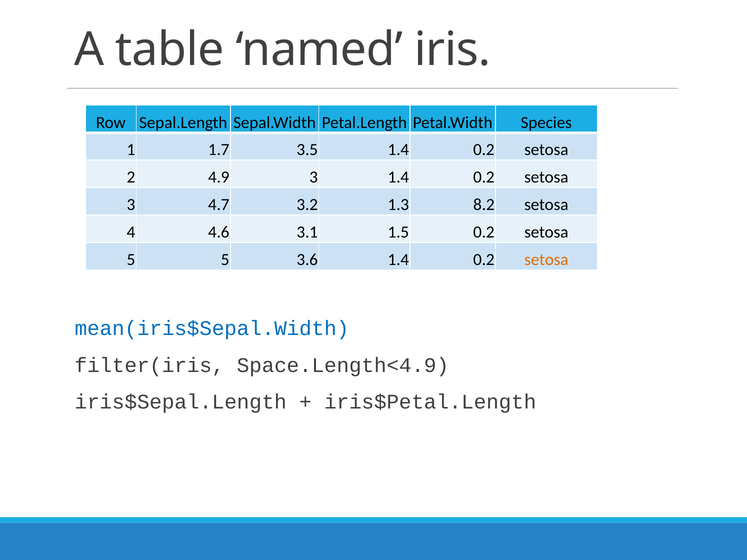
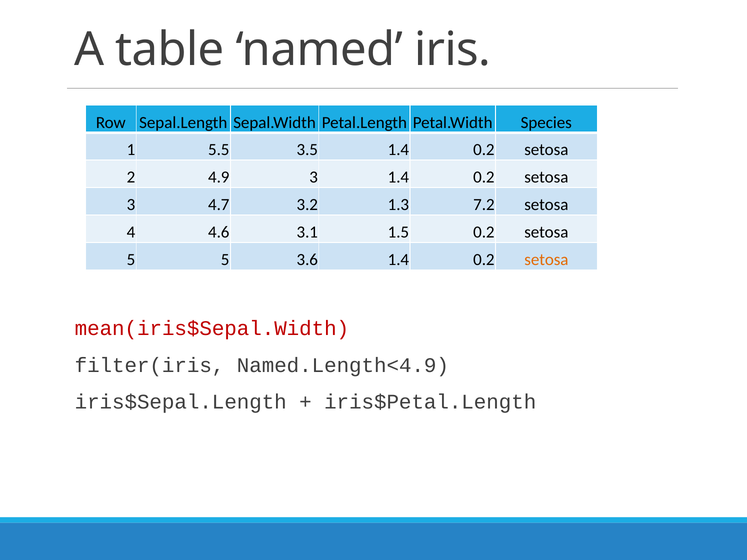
1.7: 1.7 -> 5.5
8.2: 8.2 -> 7.2
mean(iris$Sepal.Width colour: blue -> red
Space.Length<4.9: Space.Length<4.9 -> Named.Length<4.9
